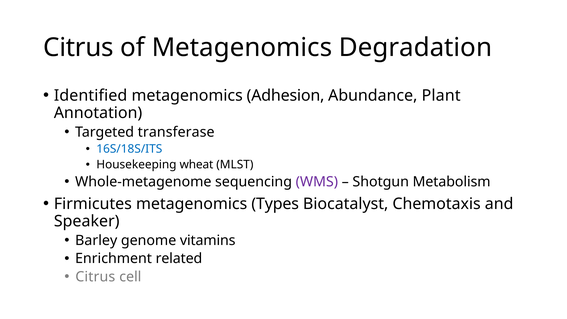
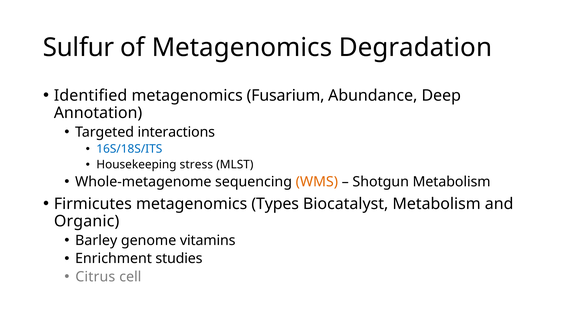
Citrus at (78, 48): Citrus -> Sulfur
Adhesion: Adhesion -> Fusarium
Plant: Plant -> Deep
transferase: transferase -> interactions
wheat: wheat -> stress
WMS colour: purple -> orange
Biocatalyst Chemotaxis: Chemotaxis -> Metabolism
Speaker: Speaker -> Organic
related: related -> studies
